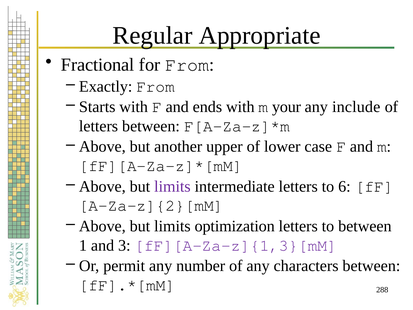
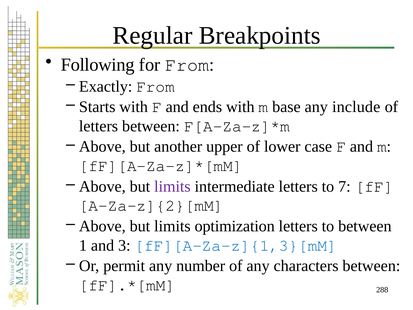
Appropriate: Appropriate -> Breakpoints
Fractional: Fractional -> Following
your: your -> base
6: 6 -> 7
fF][A-Za-z]{1,3}[mM colour: purple -> blue
